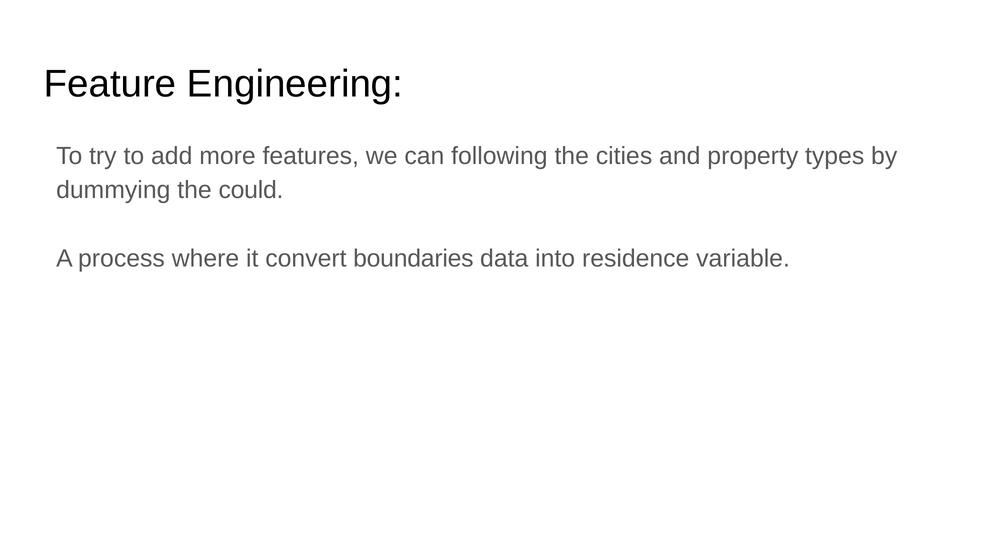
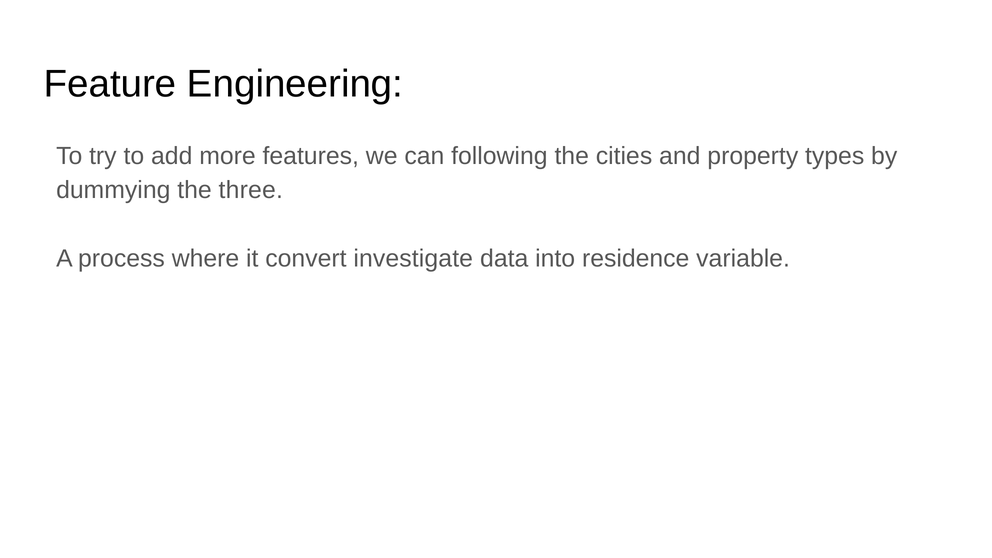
could: could -> three
boundaries: boundaries -> investigate
